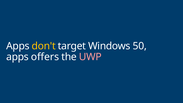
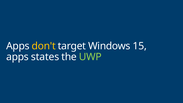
50: 50 -> 15
offers: offers -> states
UWP colour: pink -> light green
